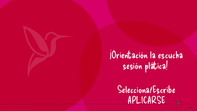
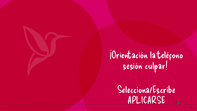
escucha: escucha -> teléfono
plática: plática -> culpar
